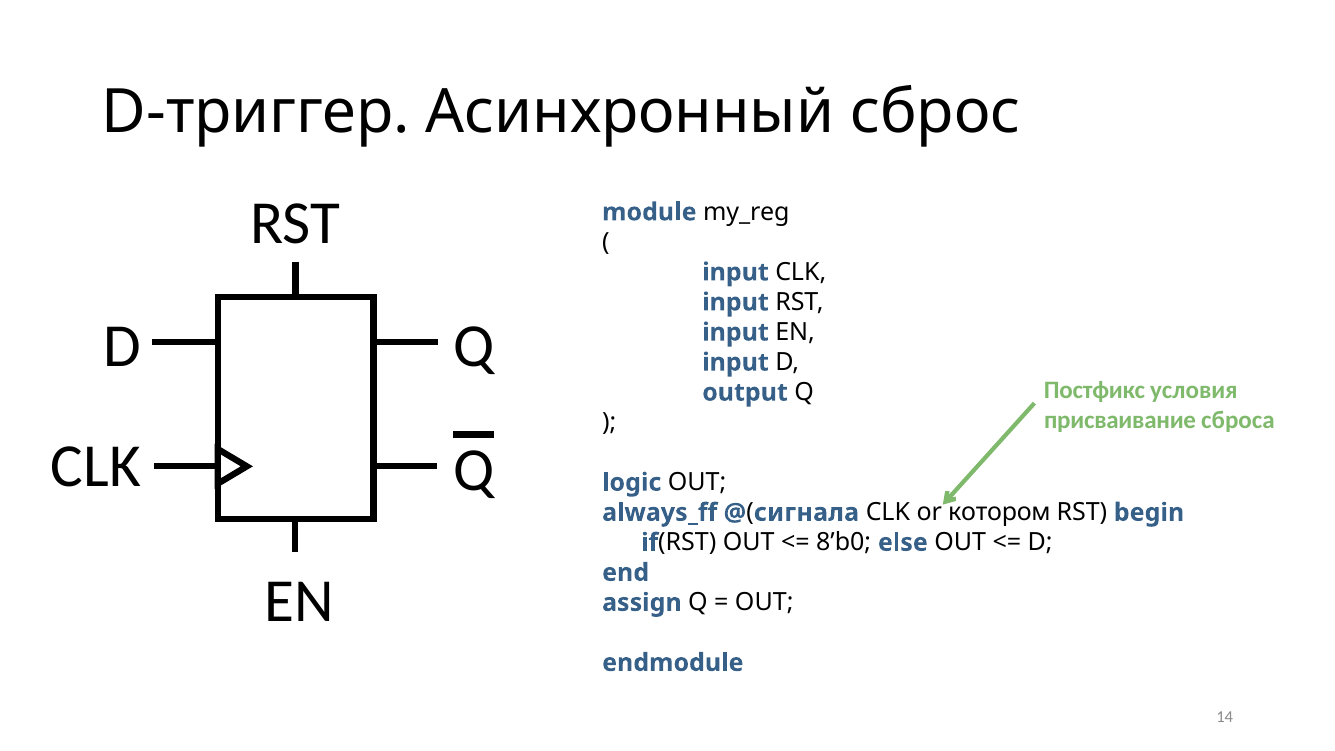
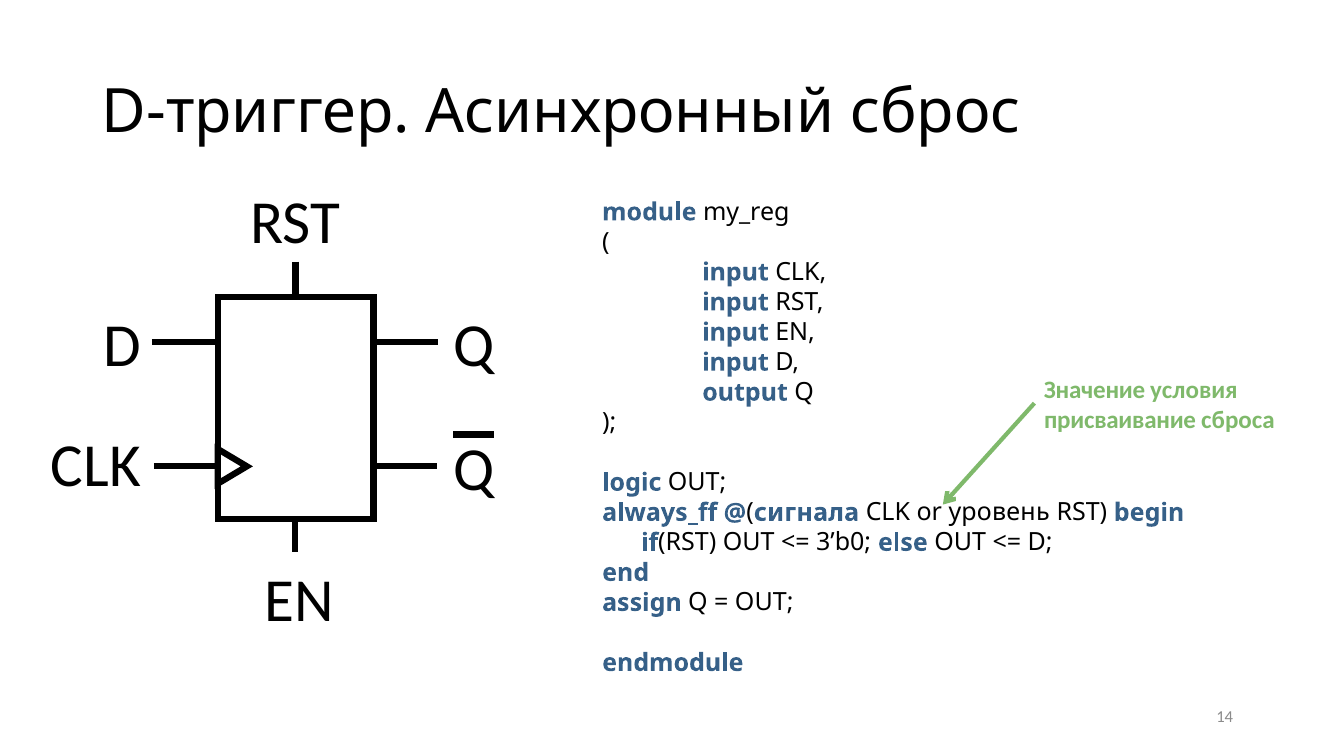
Постфикс: Постфикс -> Значение
котором: котором -> уровень
8’b0: 8’b0 -> 3’b0
